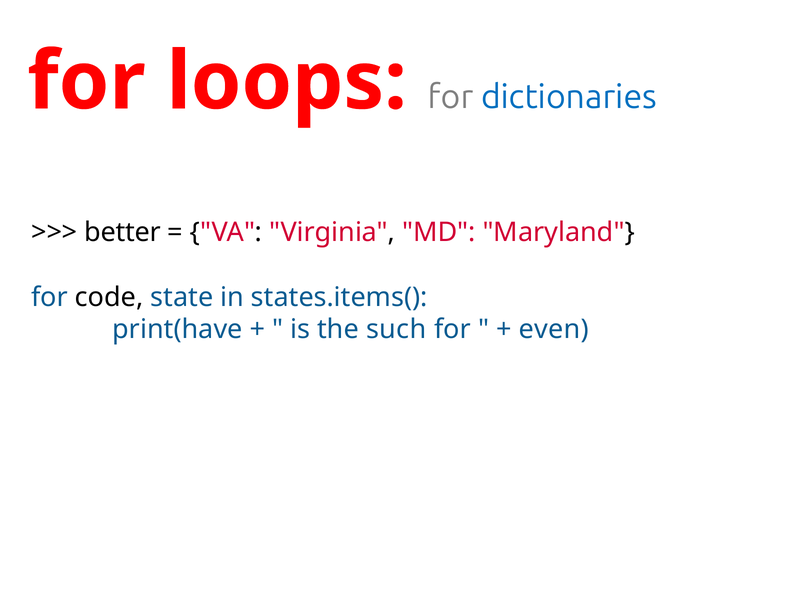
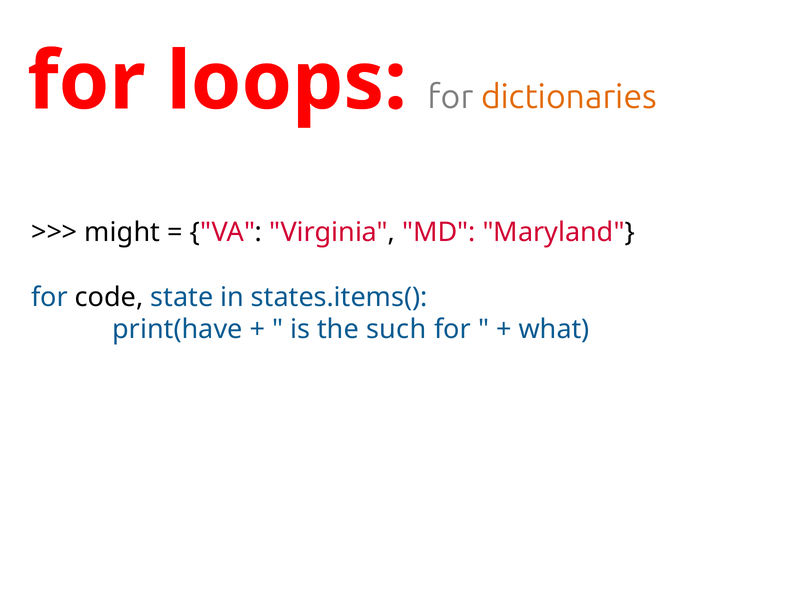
dictionaries colour: blue -> orange
better: better -> might
even: even -> what
